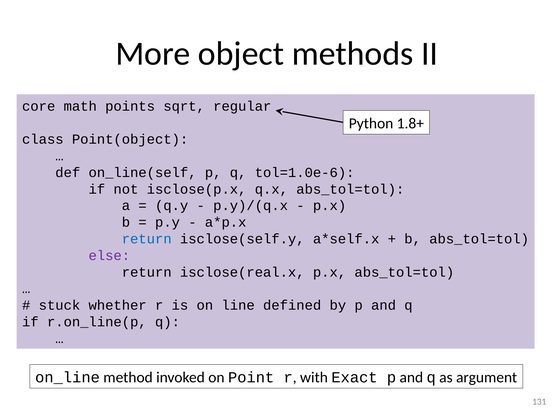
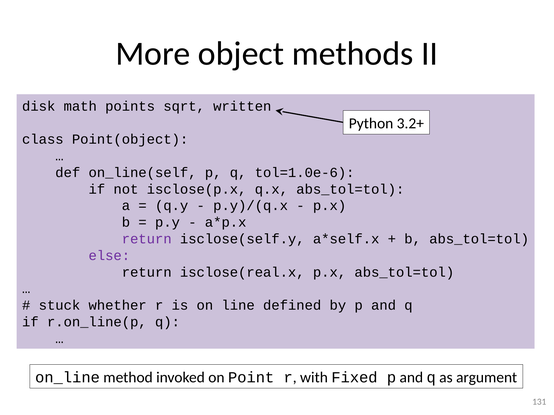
core: core -> disk
regular: regular -> written
1.8+: 1.8+ -> 3.2+
return at (147, 239) colour: blue -> purple
Exact: Exact -> Fixed
